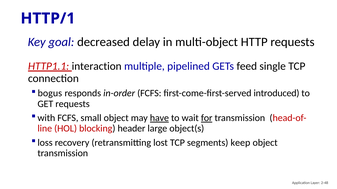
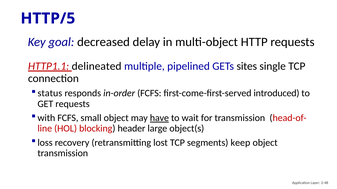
HTTP/1: HTTP/1 -> HTTP/5
interaction: interaction -> delineated
feed: feed -> sites
bogus: bogus -> status
for underline: present -> none
